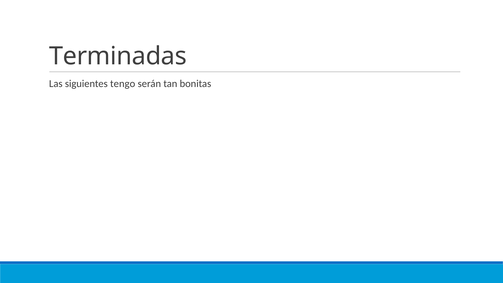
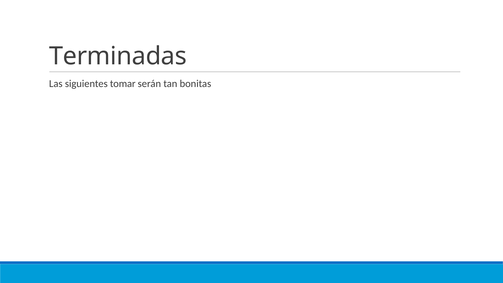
tengo: tengo -> tomar
